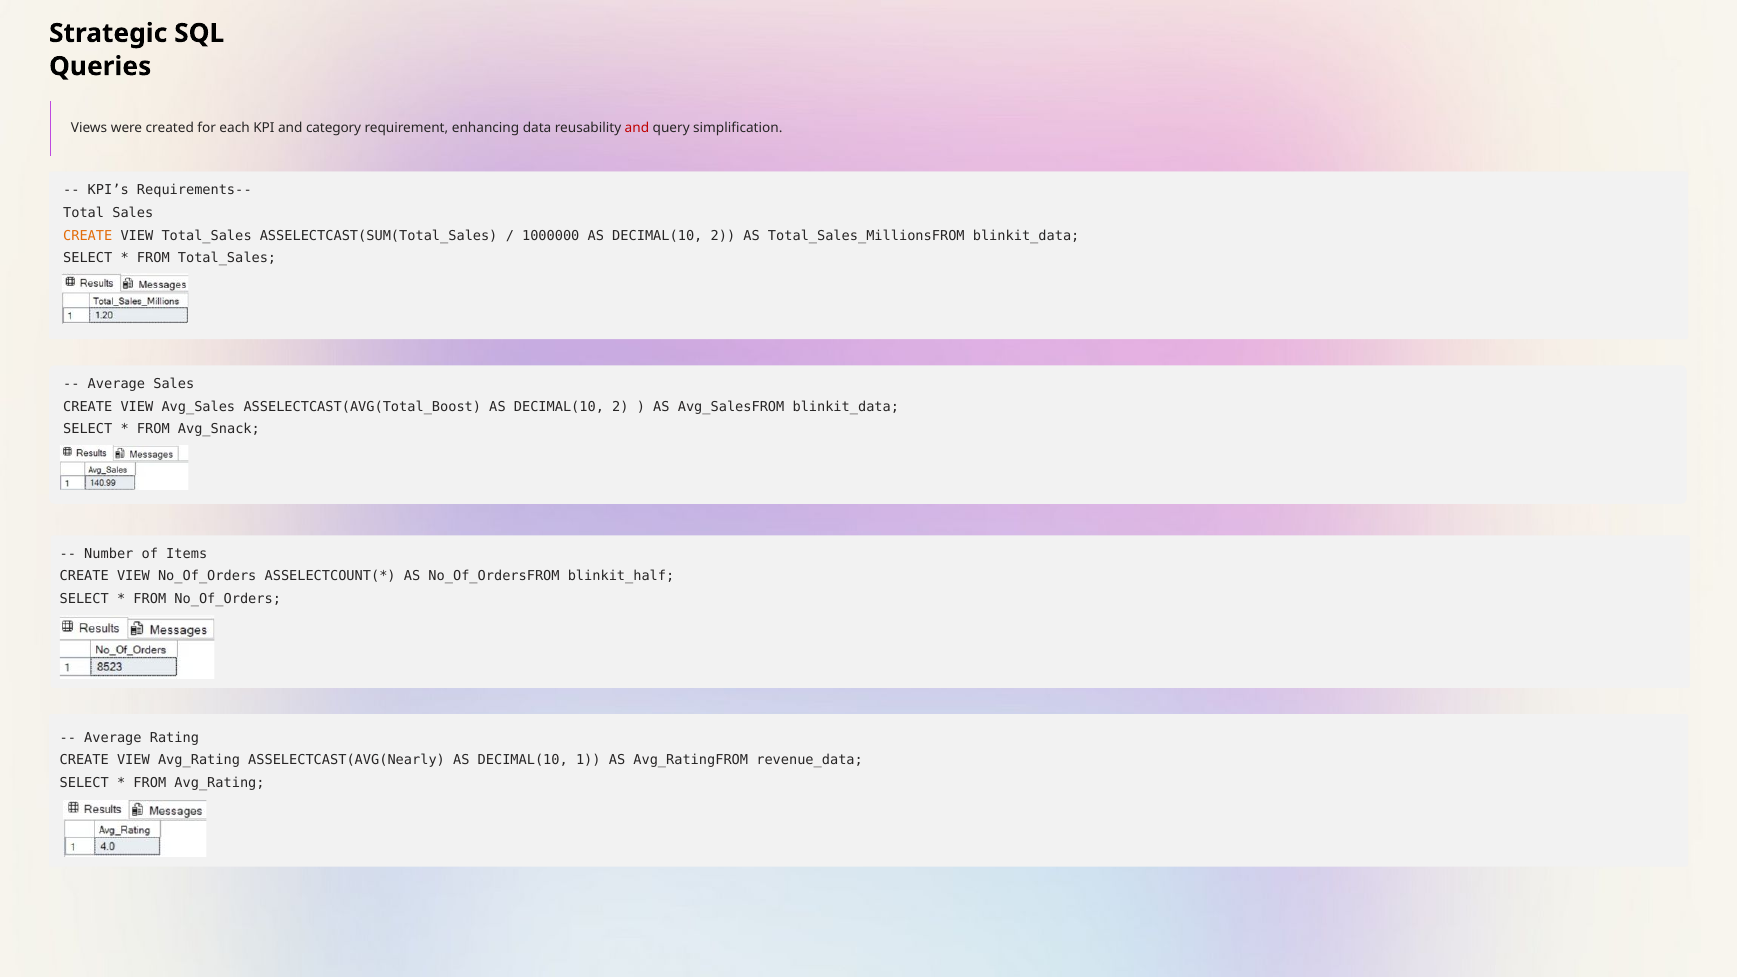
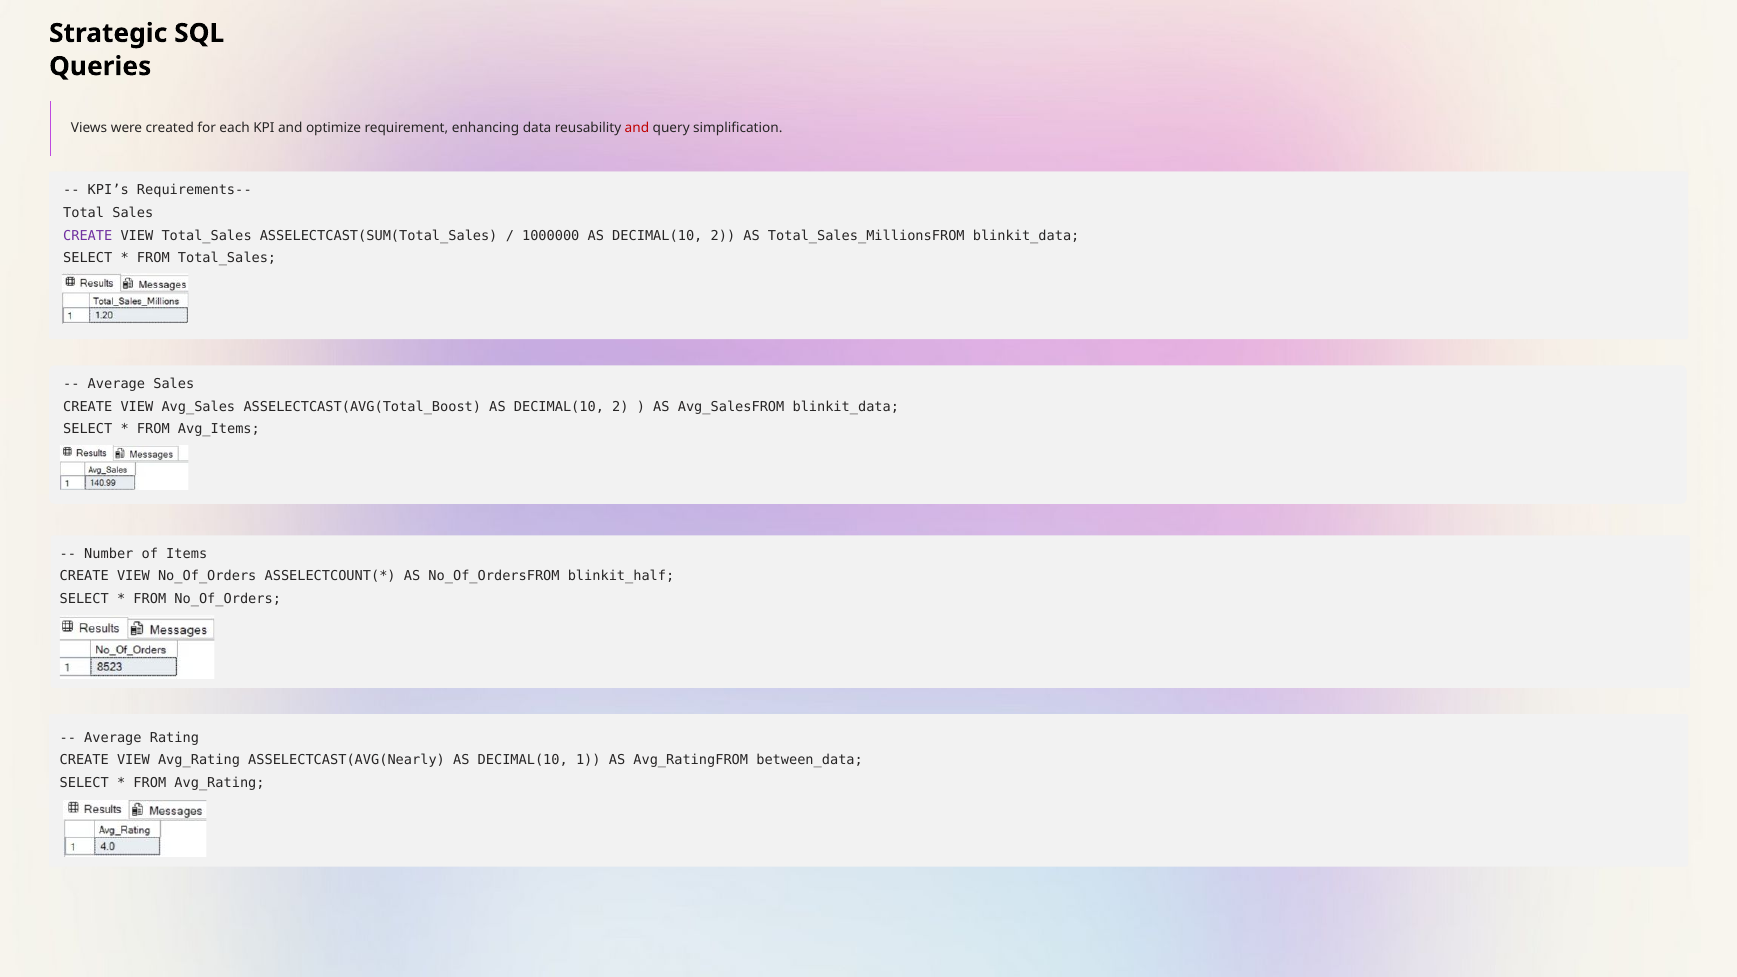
category: category -> optimize
CREATE at (88, 236) colour: orange -> purple
Avg_Snack: Avg_Snack -> Avg_Items
revenue_data: revenue_data -> between_data
